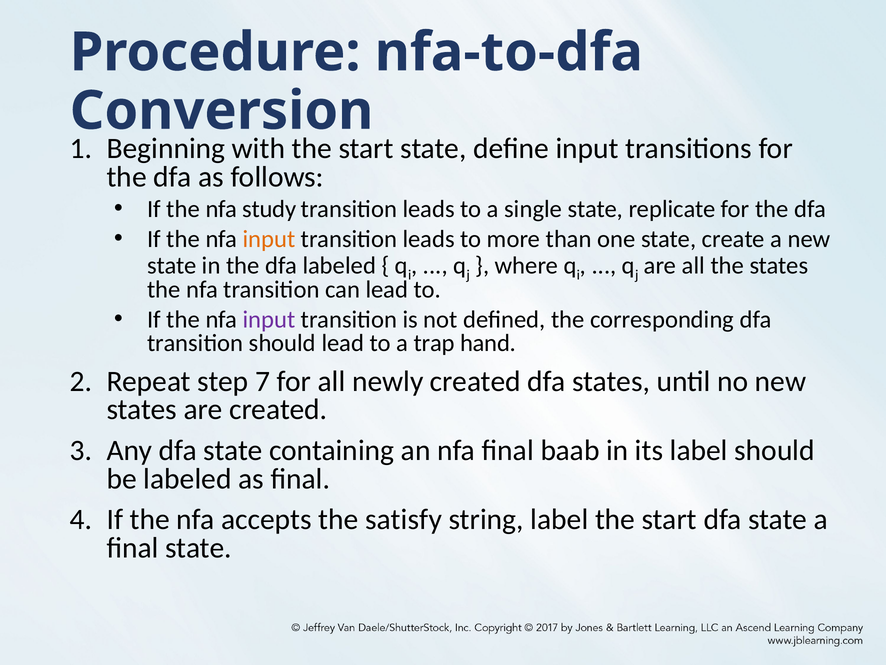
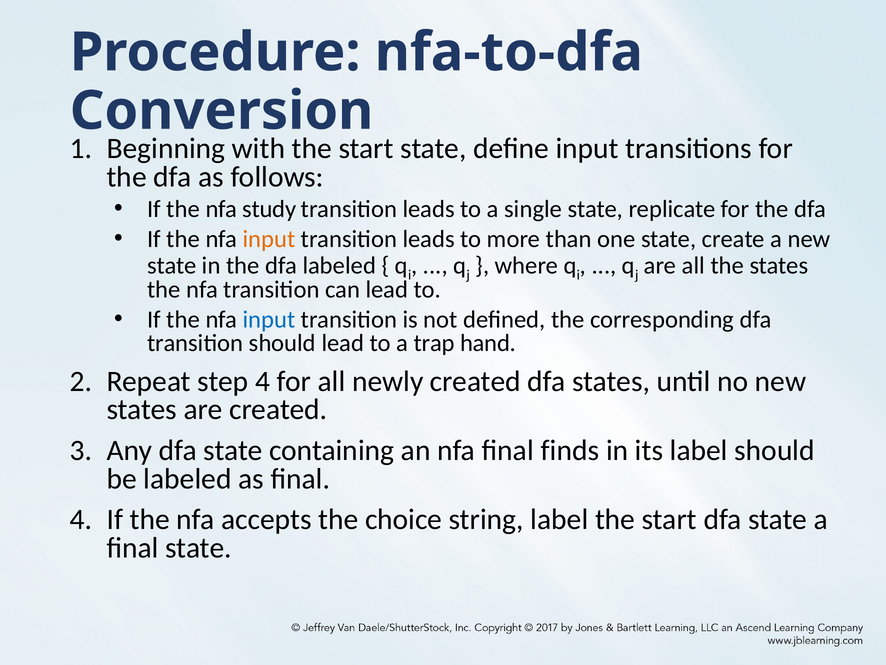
input at (269, 319) colour: purple -> blue
step 7: 7 -> 4
baab: baab -> finds
satisfy: satisfy -> choice
